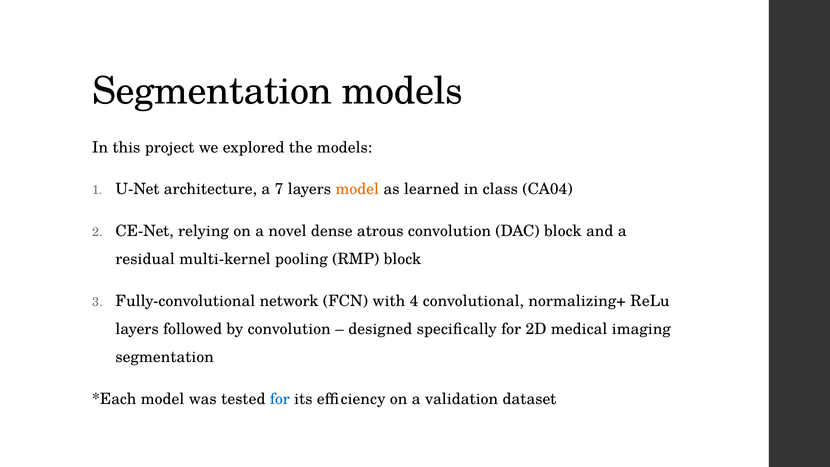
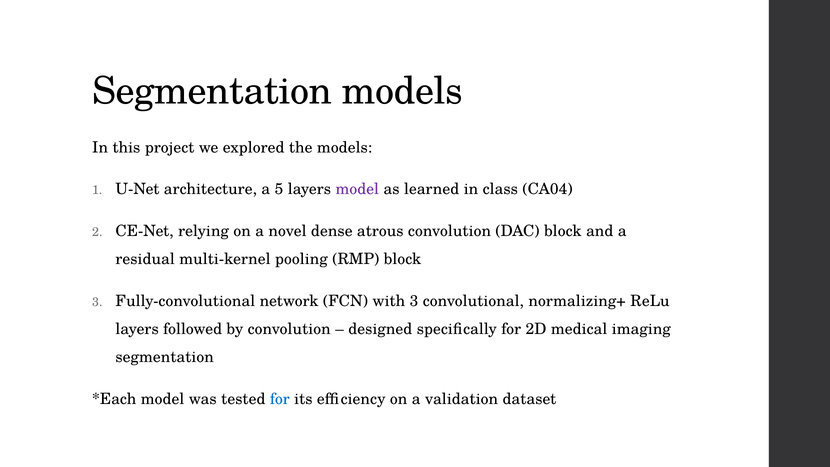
7: 7 -> 5
model at (357, 189) colour: orange -> purple
with 4: 4 -> 3
